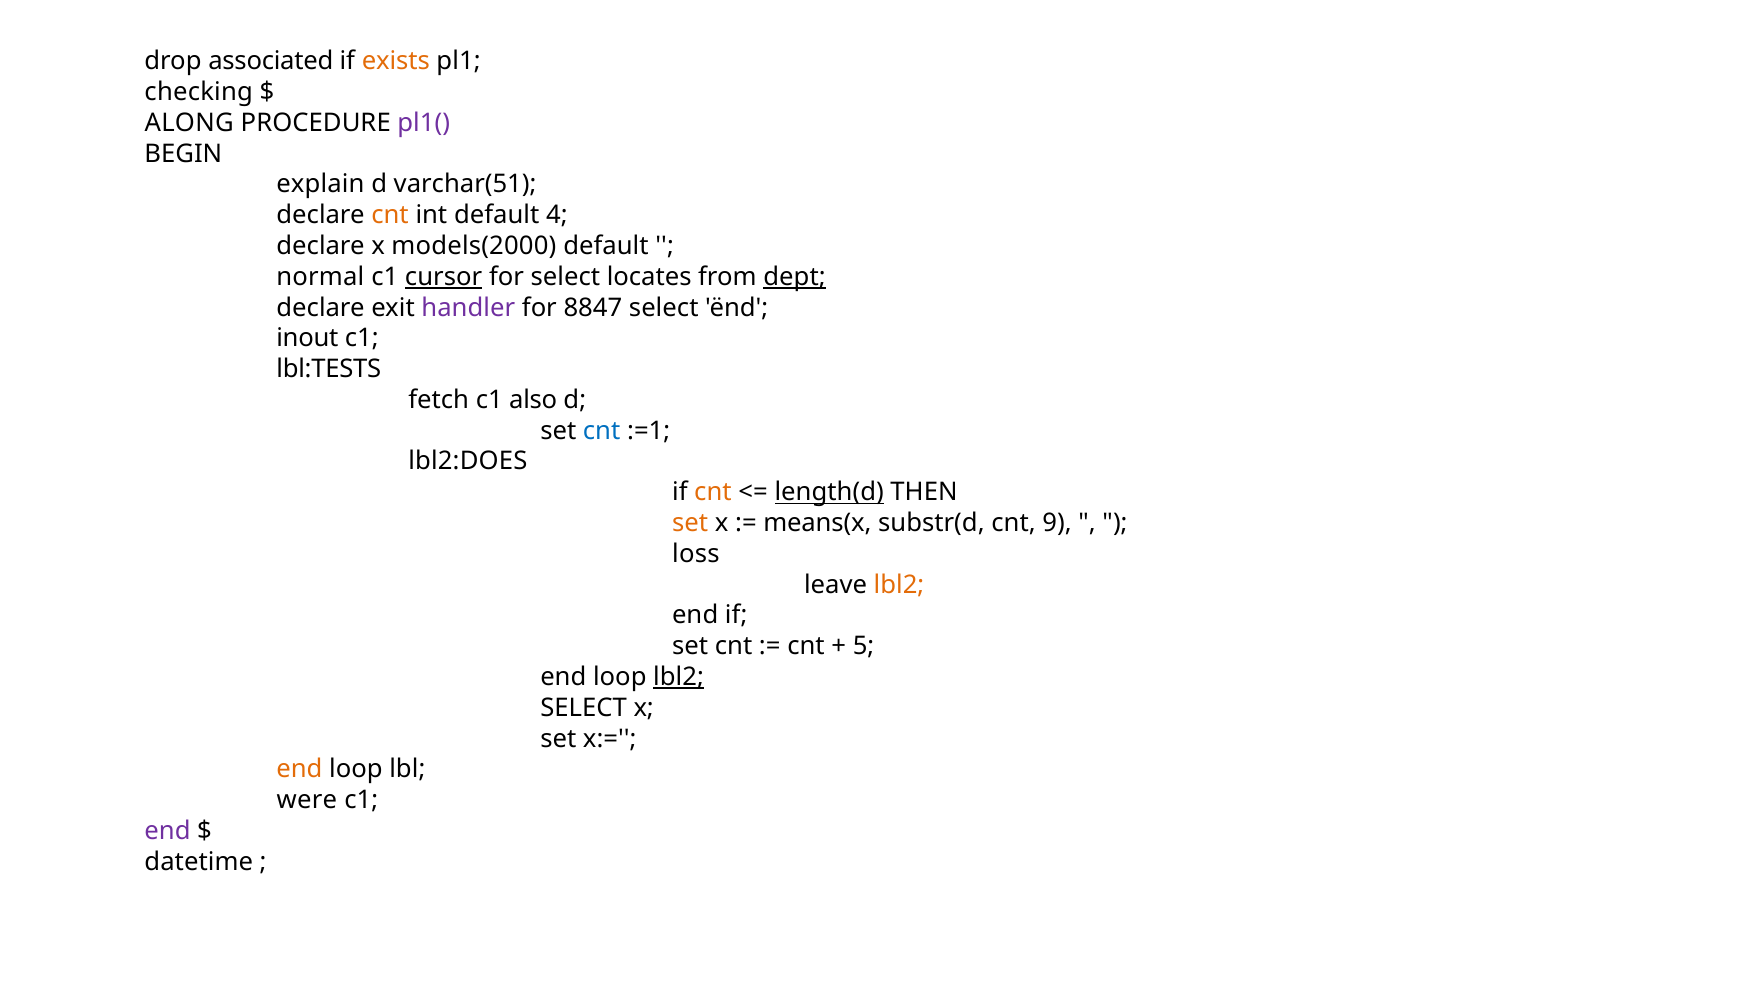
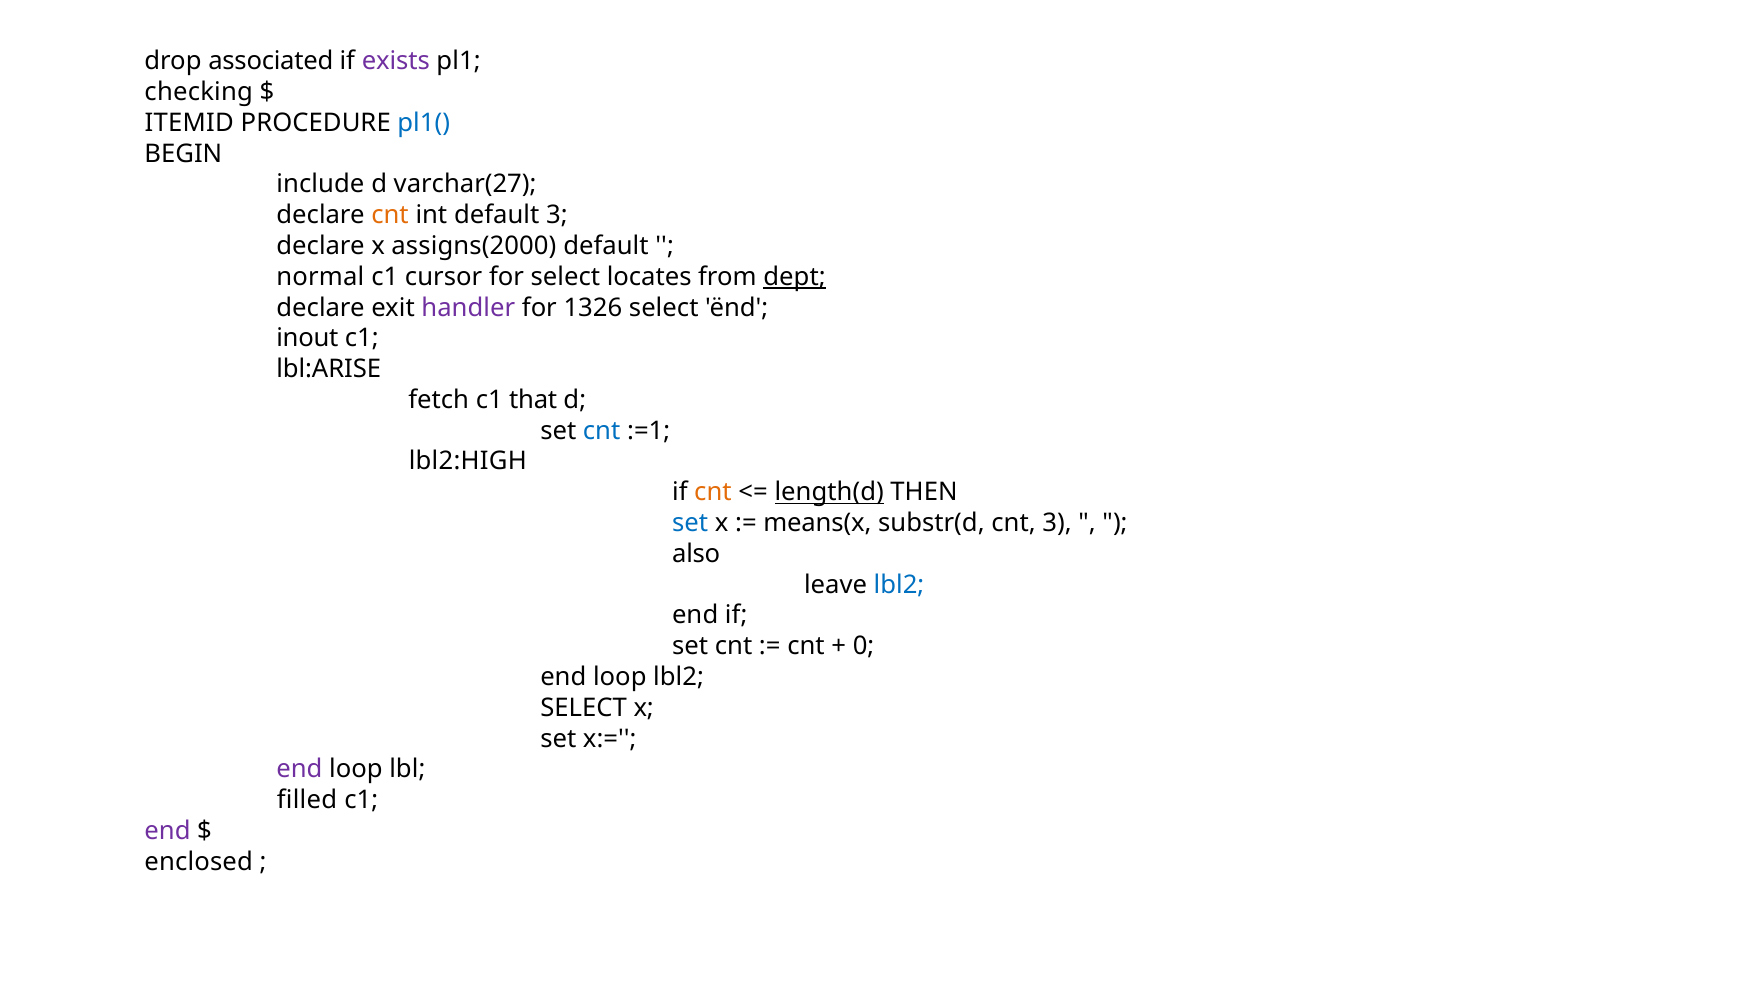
exists colour: orange -> purple
ALONG: ALONG -> ITEMID
pl1( colour: purple -> blue
explain: explain -> include
varchar(51: varchar(51 -> varchar(27
default 4: 4 -> 3
models(2000: models(2000 -> assigns(2000
cursor underline: present -> none
8847: 8847 -> 1326
lbl:TESTS: lbl:TESTS -> lbl:ARISE
also: also -> that
lbl2:DOES: lbl2:DOES -> lbl2:HIGH
set at (690, 523) colour: orange -> blue
cnt 9: 9 -> 3
loss: loss -> also
lbl2 at (899, 585) colour: orange -> blue
5: 5 -> 0
lbl2 at (679, 677) underline: present -> none
end at (299, 770) colour: orange -> purple
were: were -> filled
datetime: datetime -> enclosed
